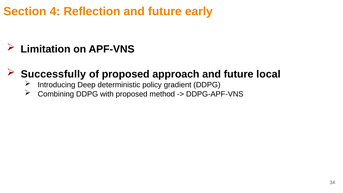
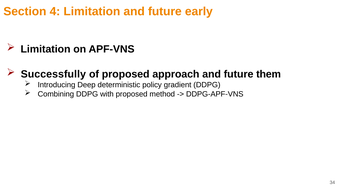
4 Reflection: Reflection -> Limitation
local: local -> them
